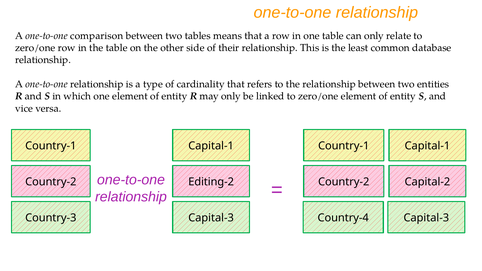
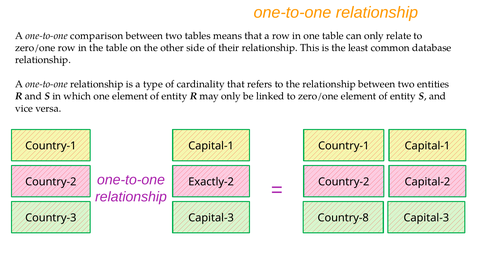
Editing-2: Editing-2 -> Exactly-2
Country-4: Country-4 -> Country-8
